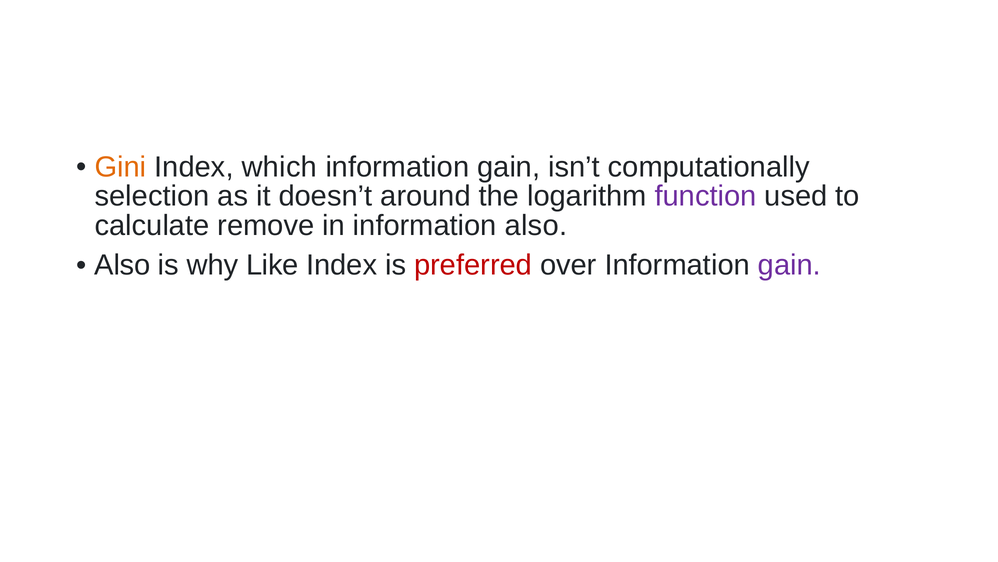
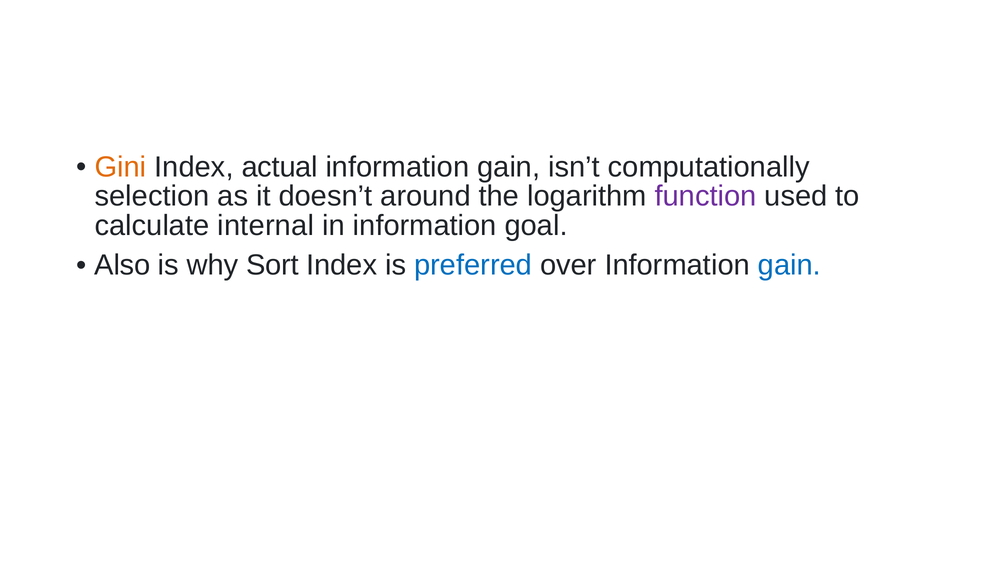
which: which -> actual
remove: remove -> internal
information also: also -> goal
Like: Like -> Sort
preferred colour: red -> blue
gain at (789, 265) colour: purple -> blue
